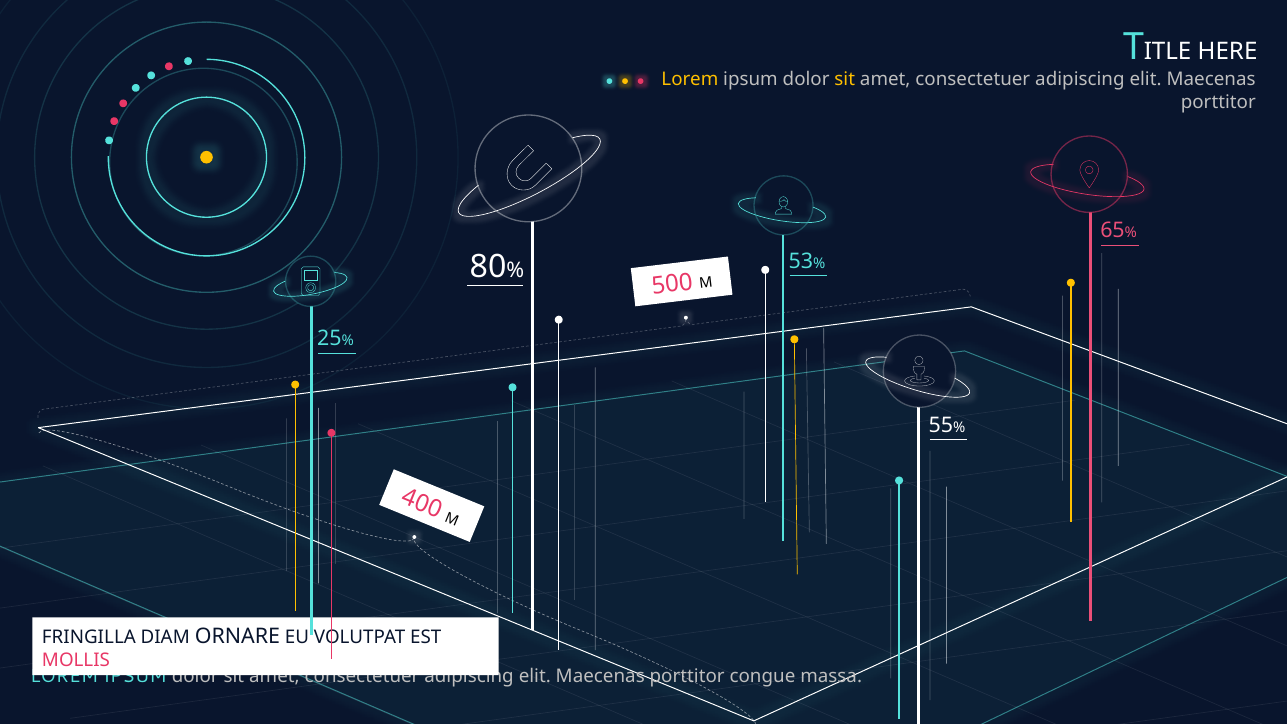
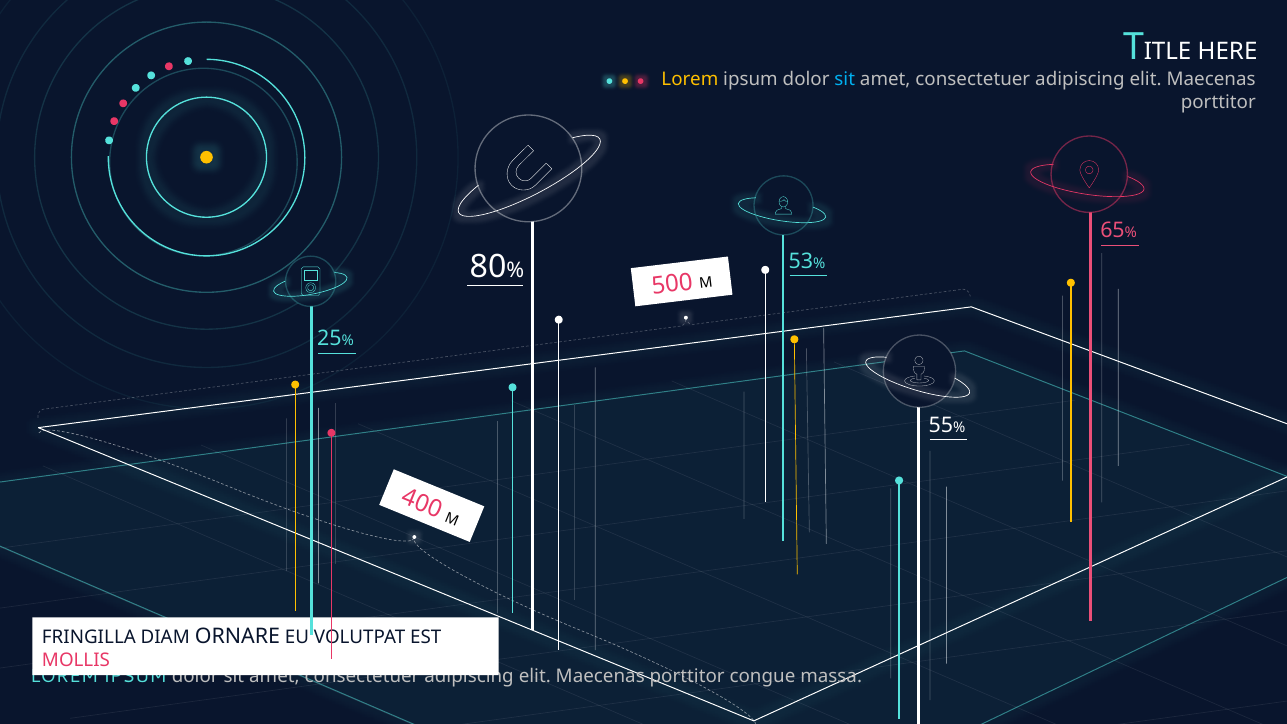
sit at (845, 79) colour: yellow -> light blue
